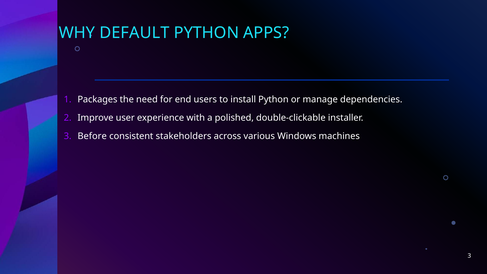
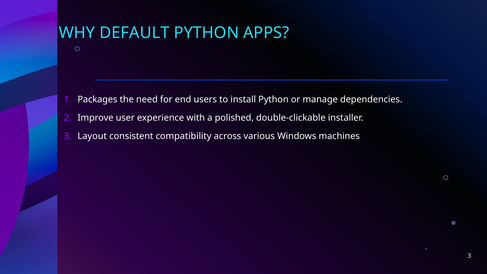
Before: Before -> Layout
stakeholders: stakeholders -> compatibility
